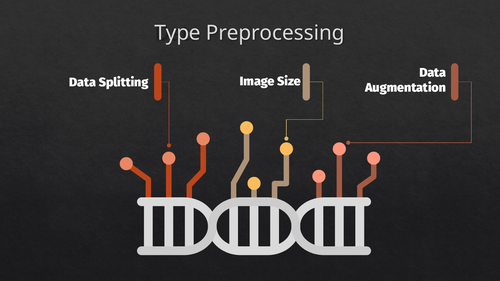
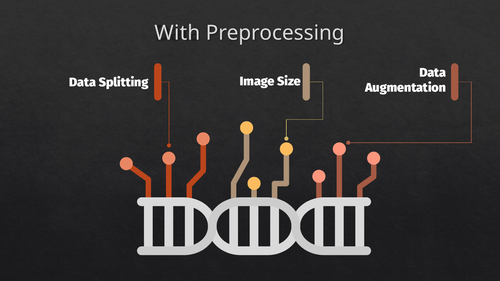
Type: Type -> With
